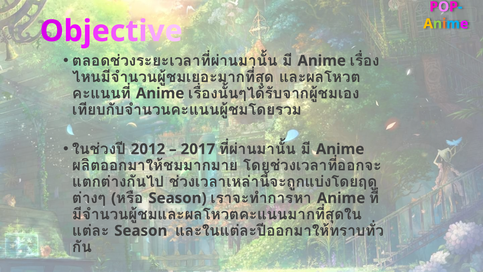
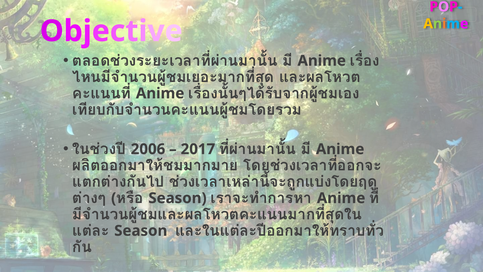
2012: 2012 -> 2006
